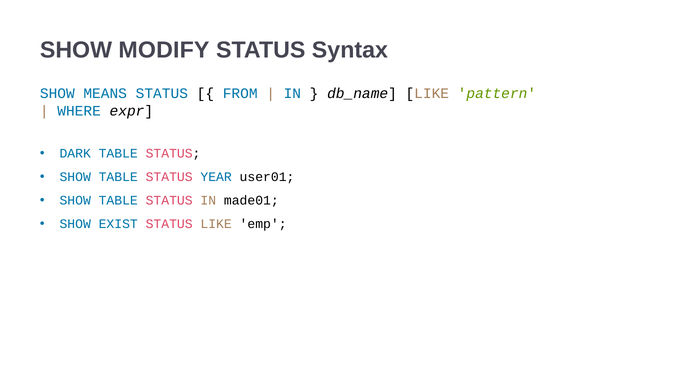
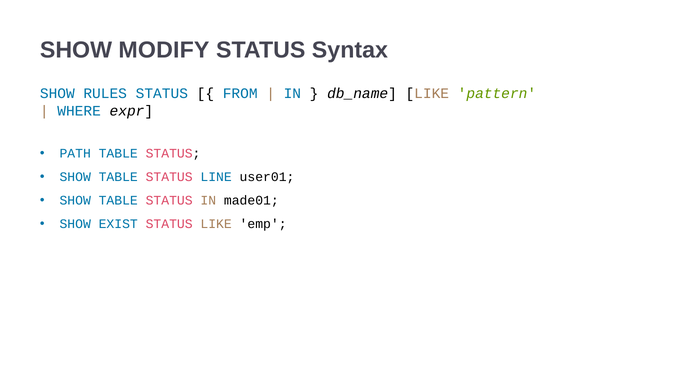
MEANS: MEANS -> RULES
DARK: DARK -> PATH
YEAR: YEAR -> LINE
